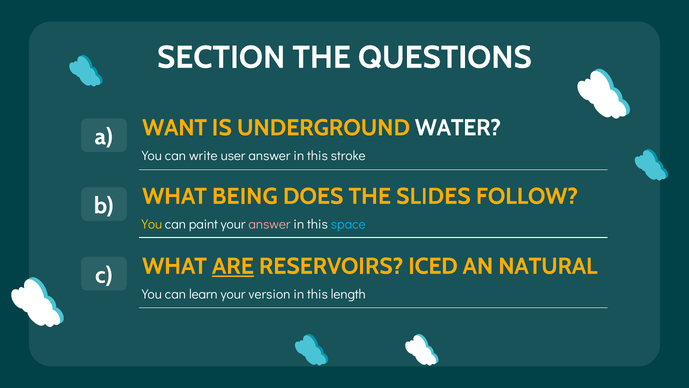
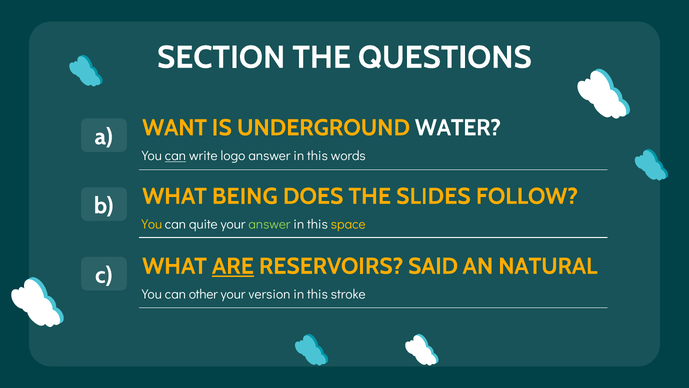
can at (175, 156) underline: none -> present
user: user -> logo
stroke: stroke -> words
paint: paint -> quite
answer at (269, 224) colour: pink -> light green
space colour: light blue -> yellow
ICED: ICED -> SAID
learn: learn -> other
length: length -> stroke
